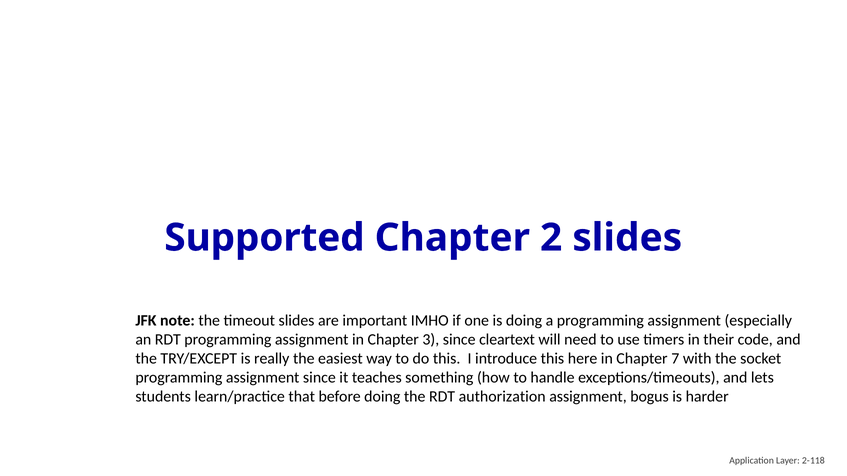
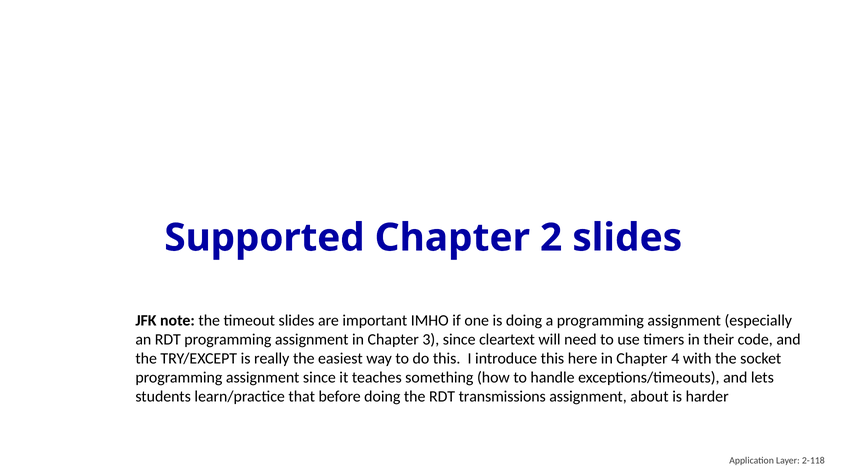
7: 7 -> 4
authorization: authorization -> transmissions
bogus: bogus -> about
